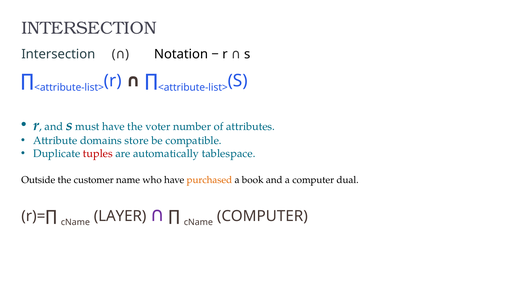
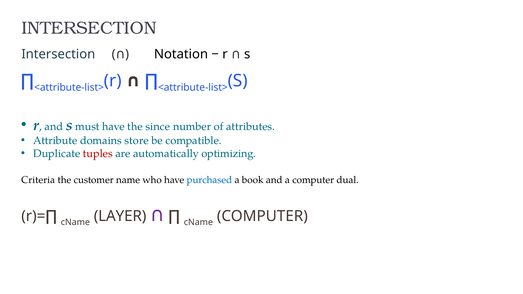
voter: voter -> since
tablespace: tablespace -> optimizing
Outside: Outside -> Criteria
purchased colour: orange -> blue
